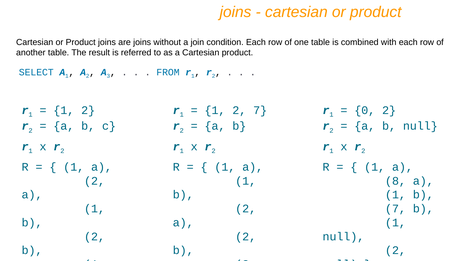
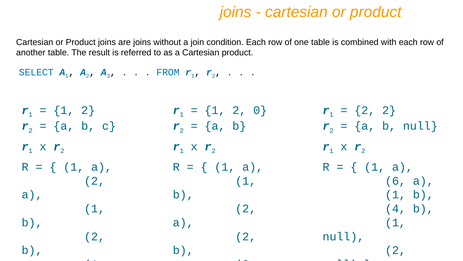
2 7: 7 -> 0
0 at (365, 110): 0 -> 2
8: 8 -> 6
7 at (395, 208): 7 -> 4
